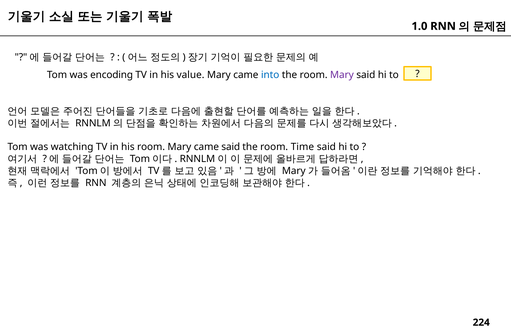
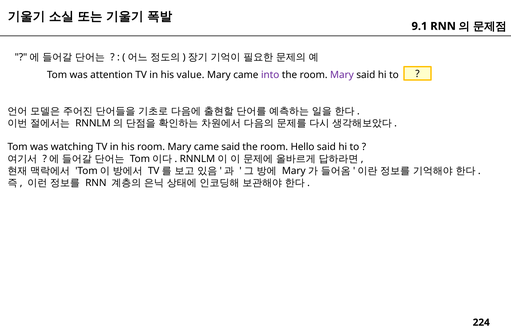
1.0: 1.0 -> 9.1
encoding: encoding -> attention
into colour: blue -> purple
Time: Time -> Hello
